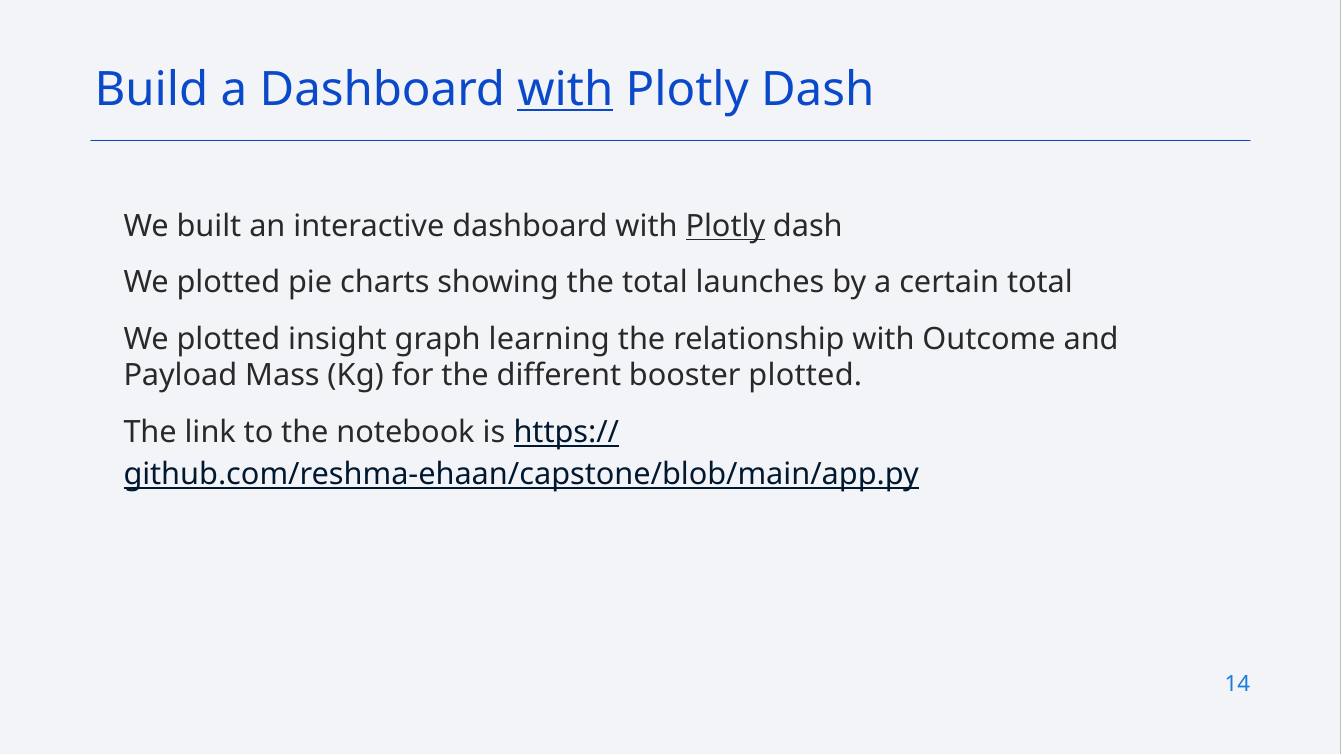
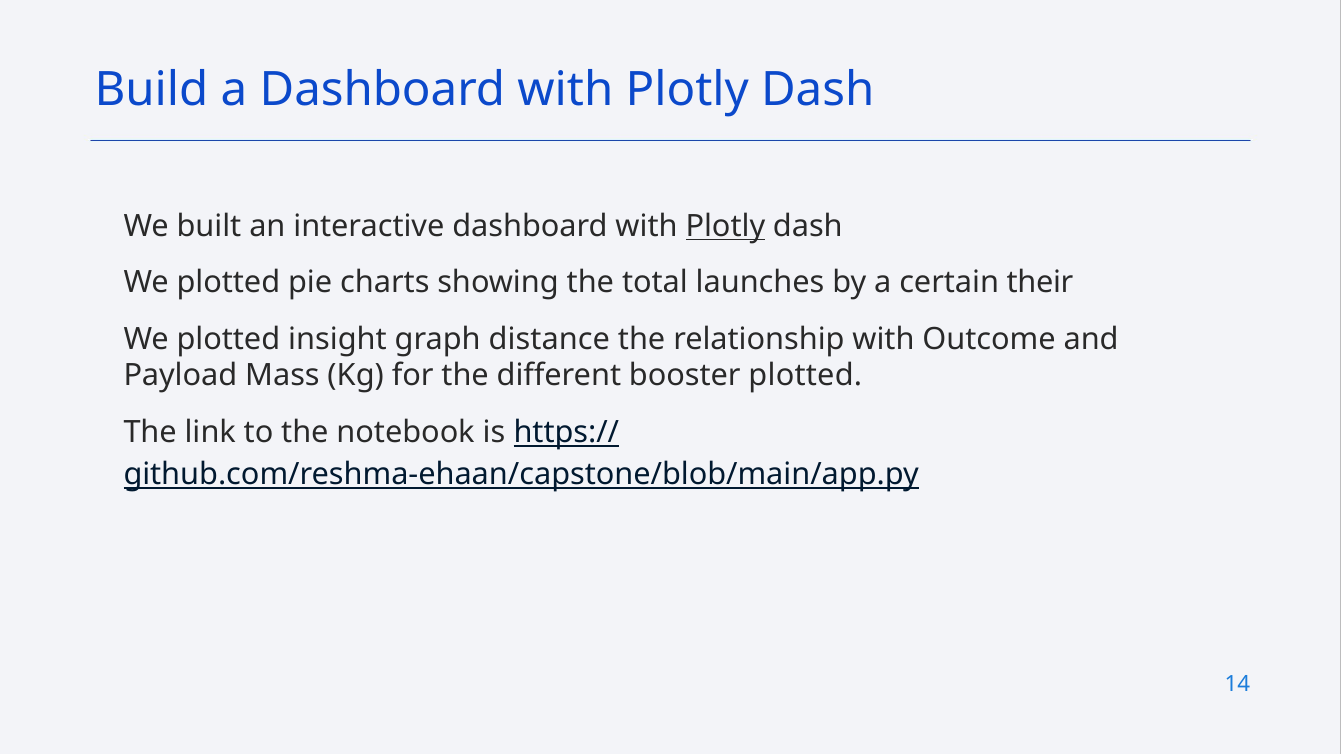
with at (565, 90) underline: present -> none
certain total: total -> their
learning: learning -> distance
